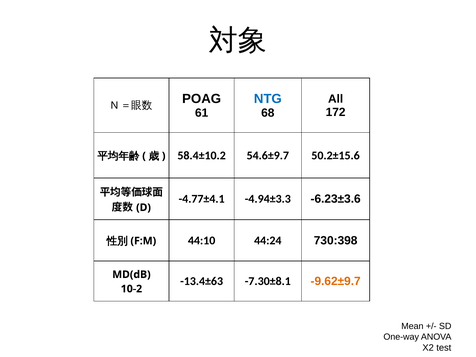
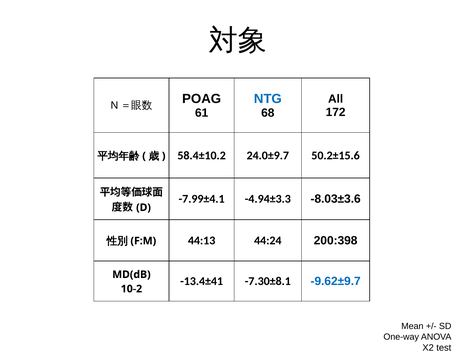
54.6±9.7: 54.6±9.7 -> 24.0±9.7
-4.77±4.1: -4.77±4.1 -> -7.99±4.1
-6.23±3.6: -6.23±3.6 -> -8.03±3.6
44:10: 44:10 -> 44:13
730:398: 730:398 -> 200:398
-13.4±63: -13.4±63 -> -13.4±41
-9.62±9.7 colour: orange -> blue
